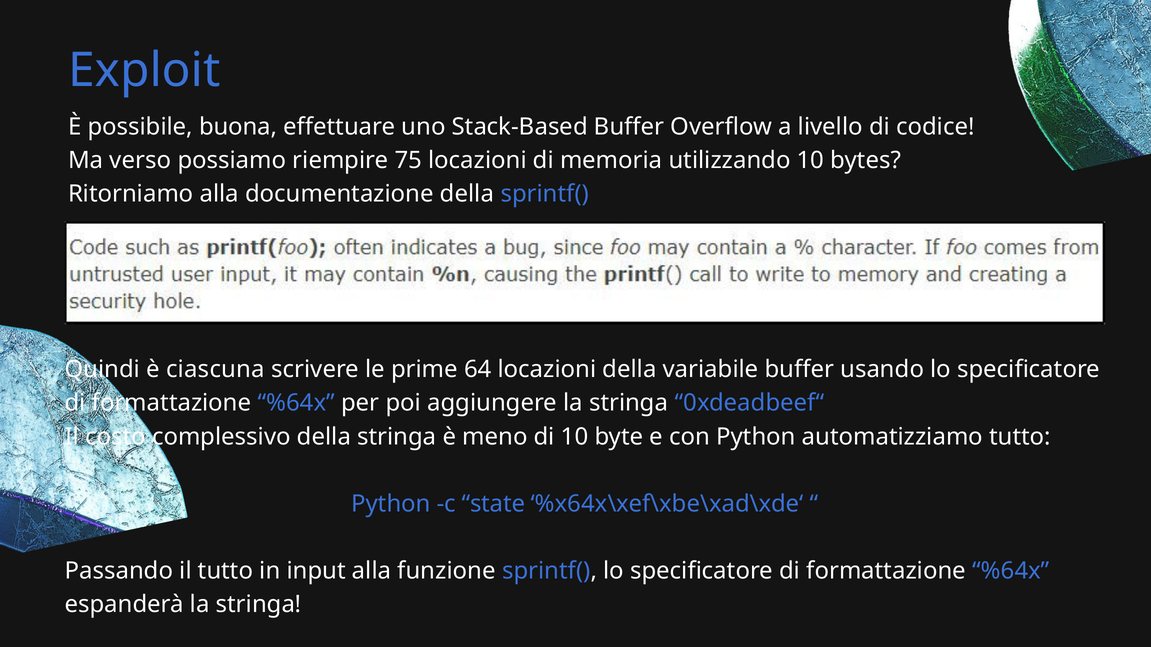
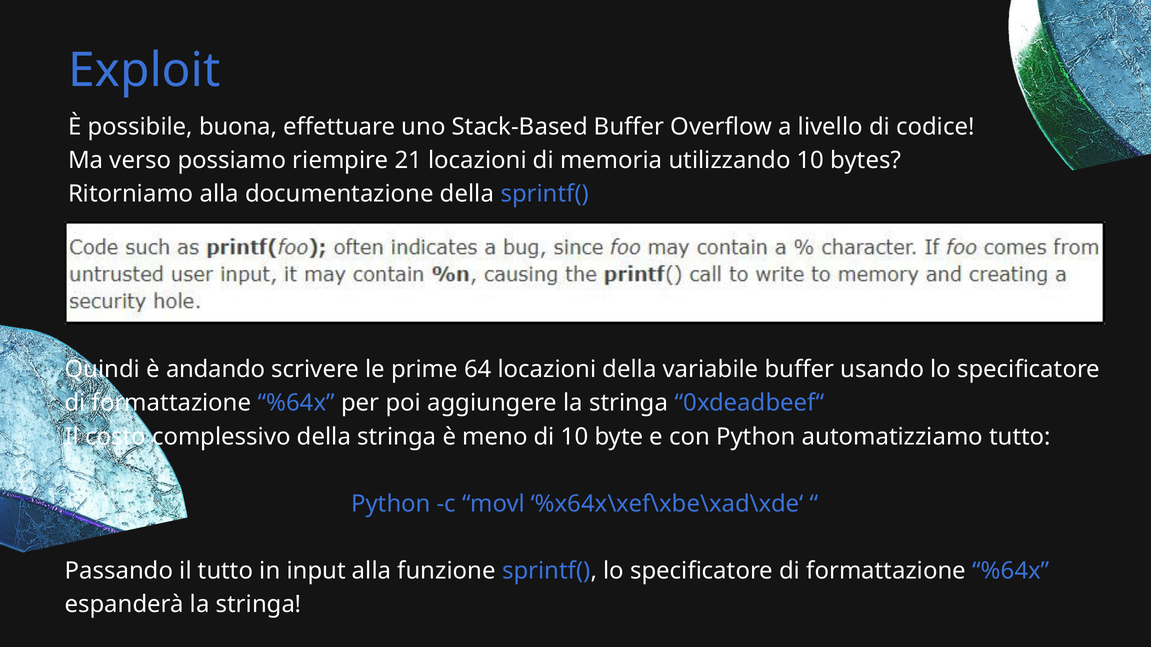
75: 75 -> 21
ciascuna: ciascuna -> andando
state: state -> movl
